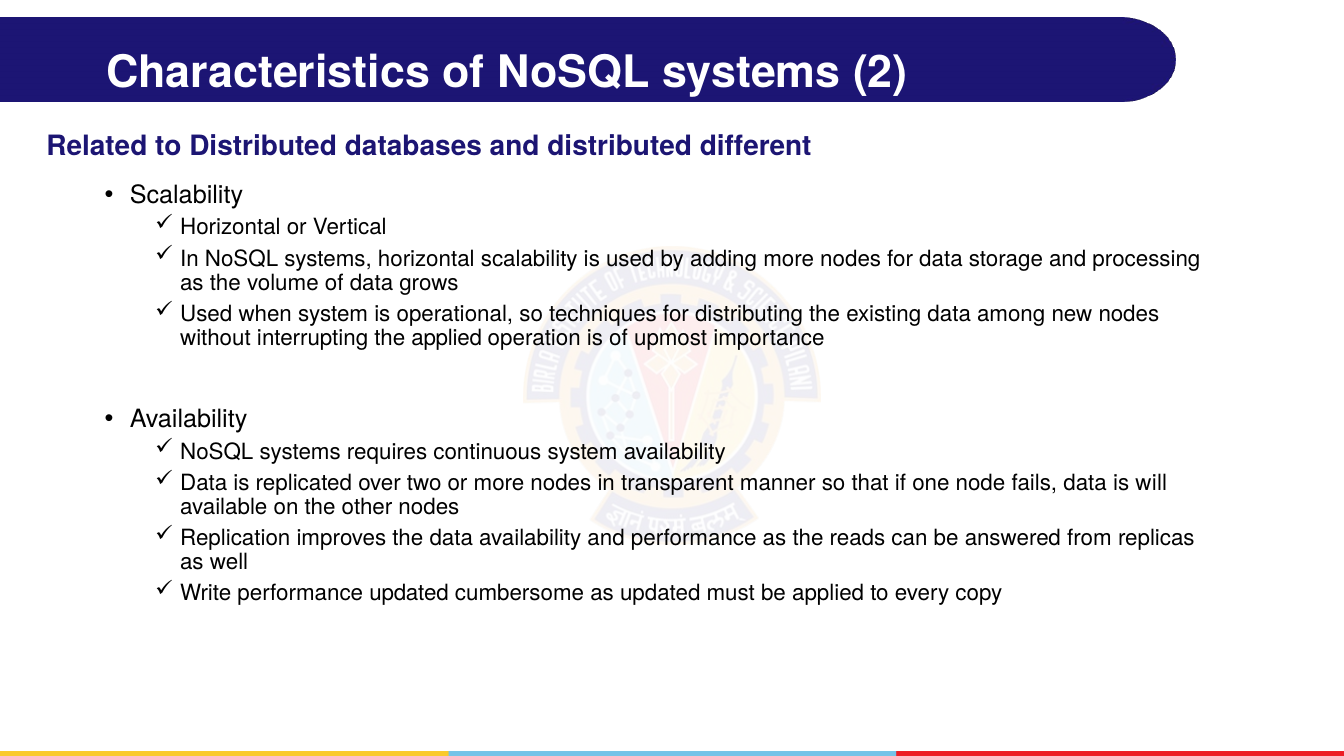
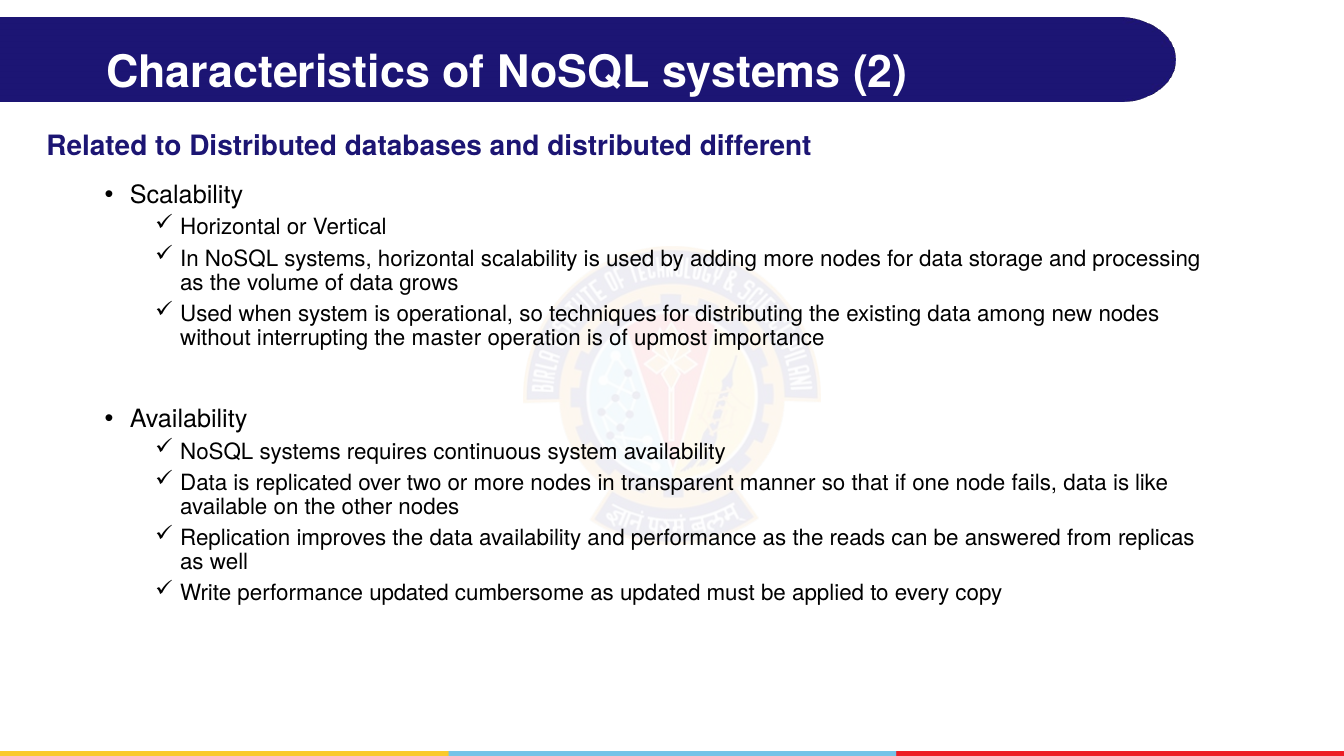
the applied: applied -> master
will: will -> like
